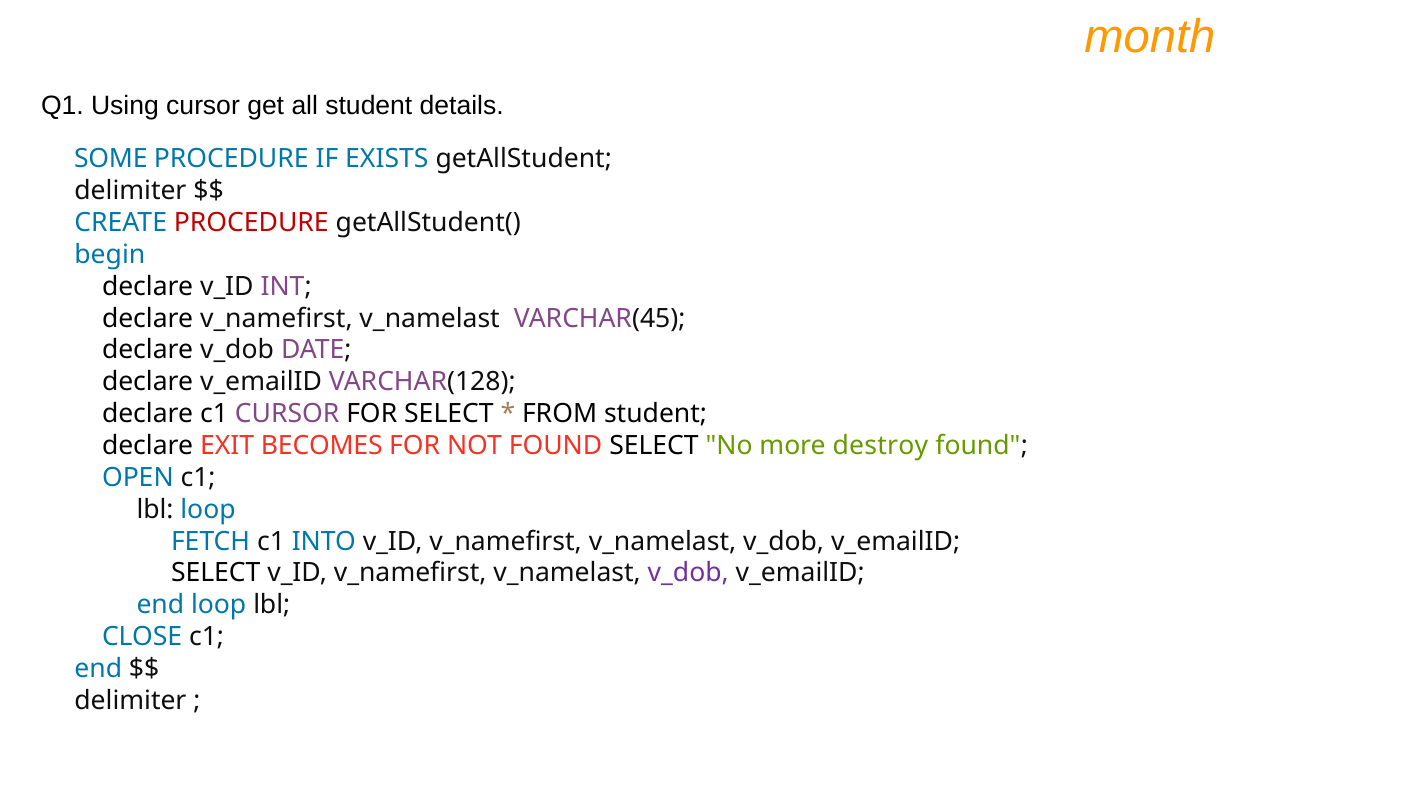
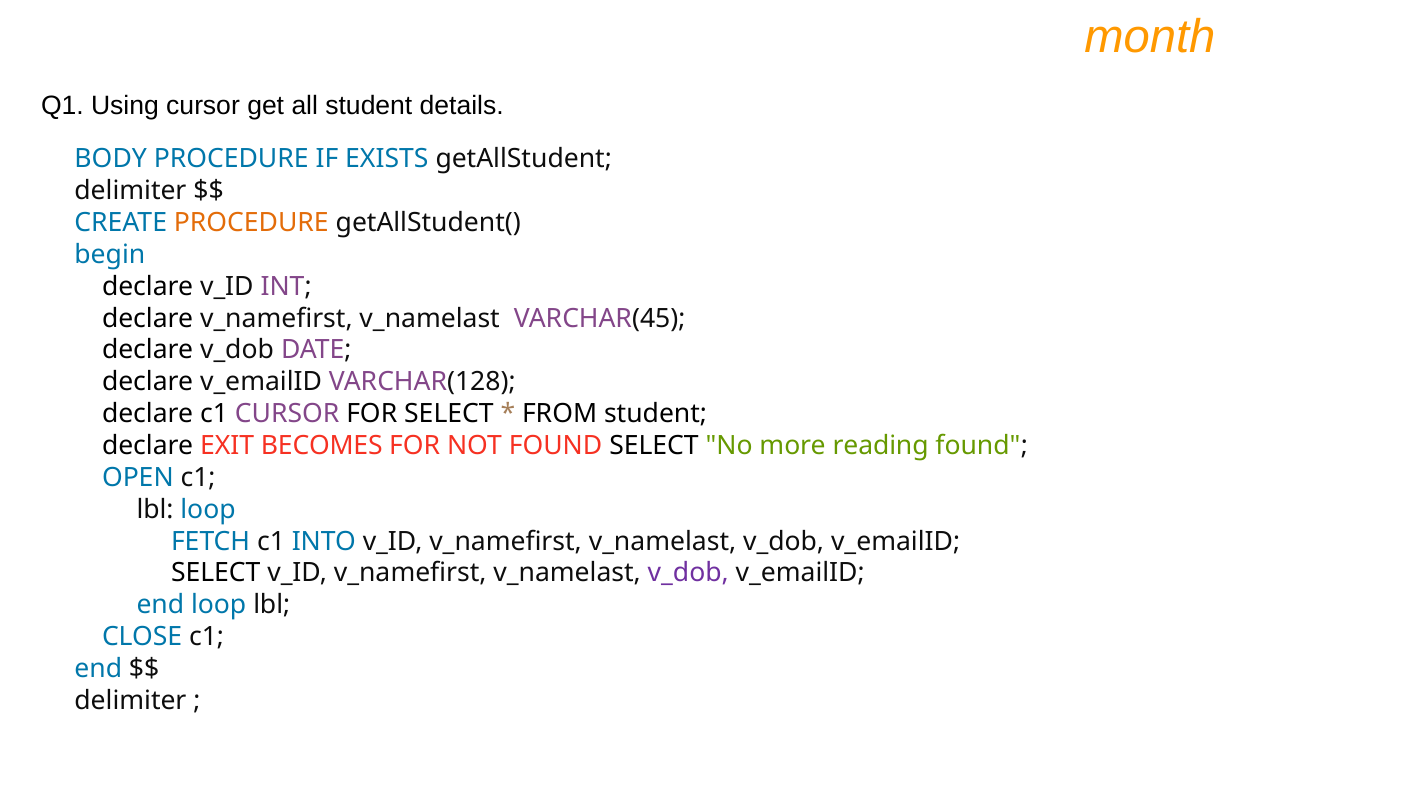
SOME: SOME -> BODY
PROCEDURE at (251, 223) colour: red -> orange
destroy: destroy -> reading
